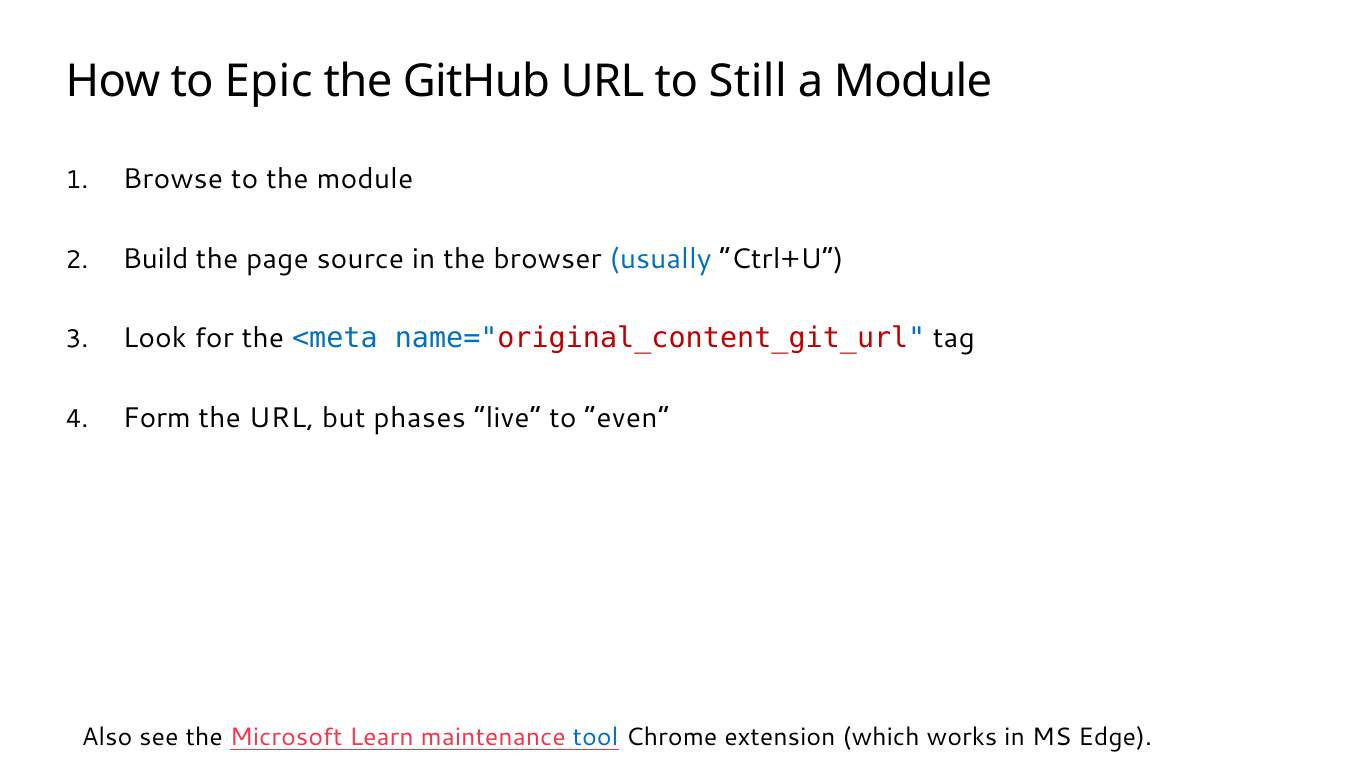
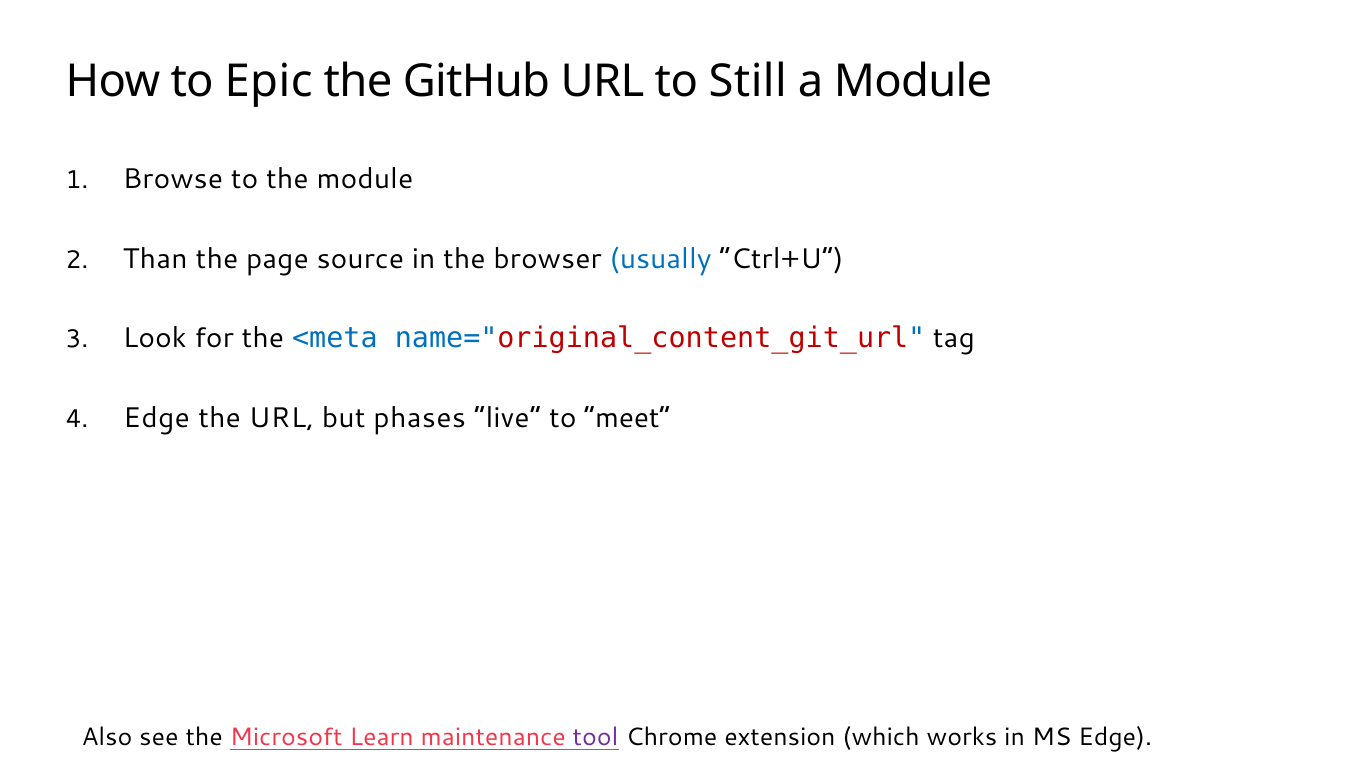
Build: Build -> Than
Form at (157, 418): Form -> Edge
even: even -> meet
tool colour: blue -> purple
